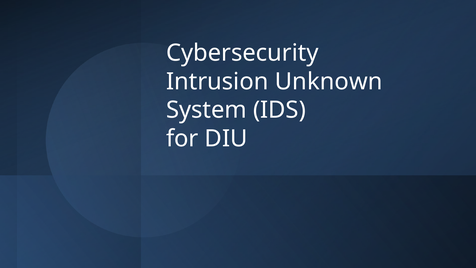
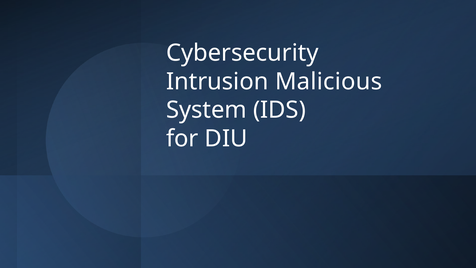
Unknown: Unknown -> Malicious
